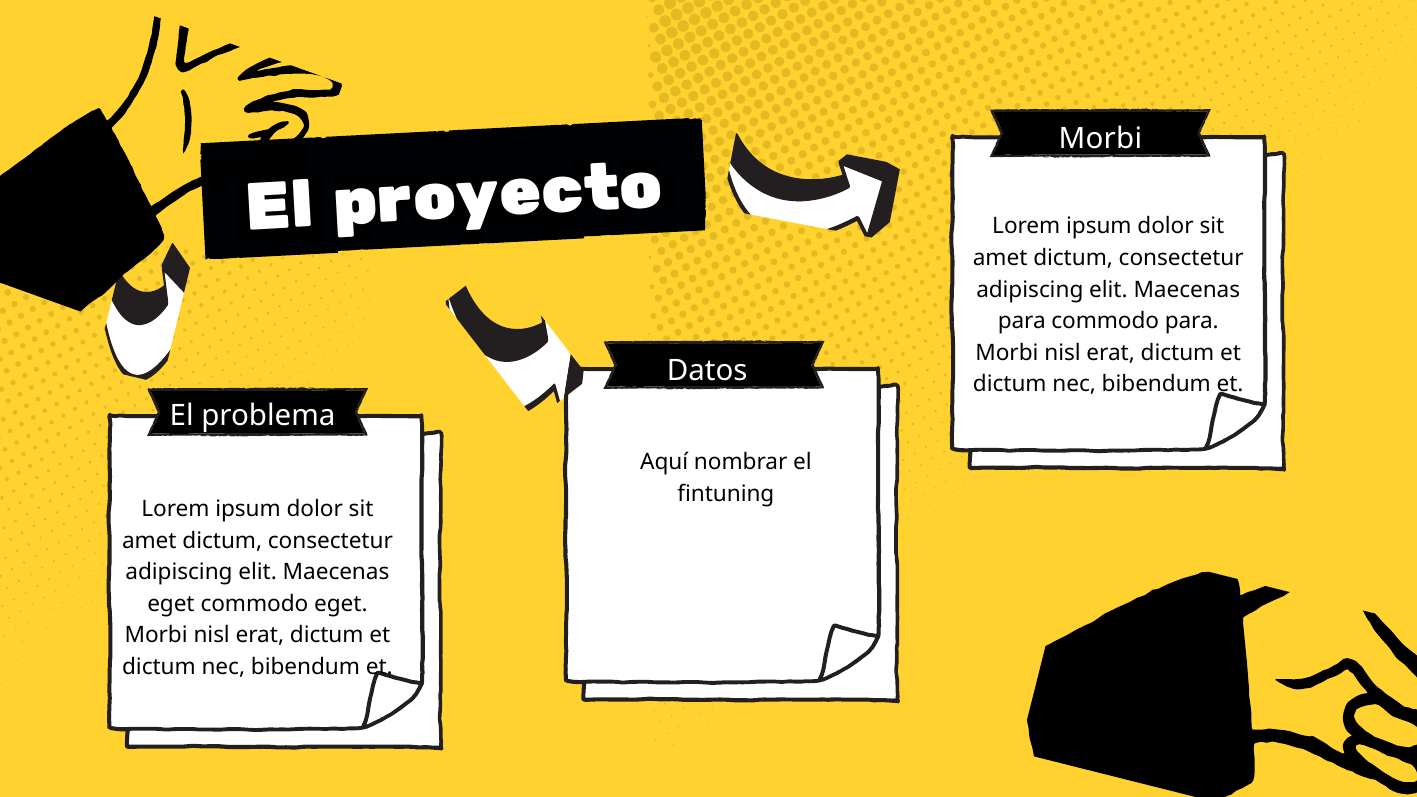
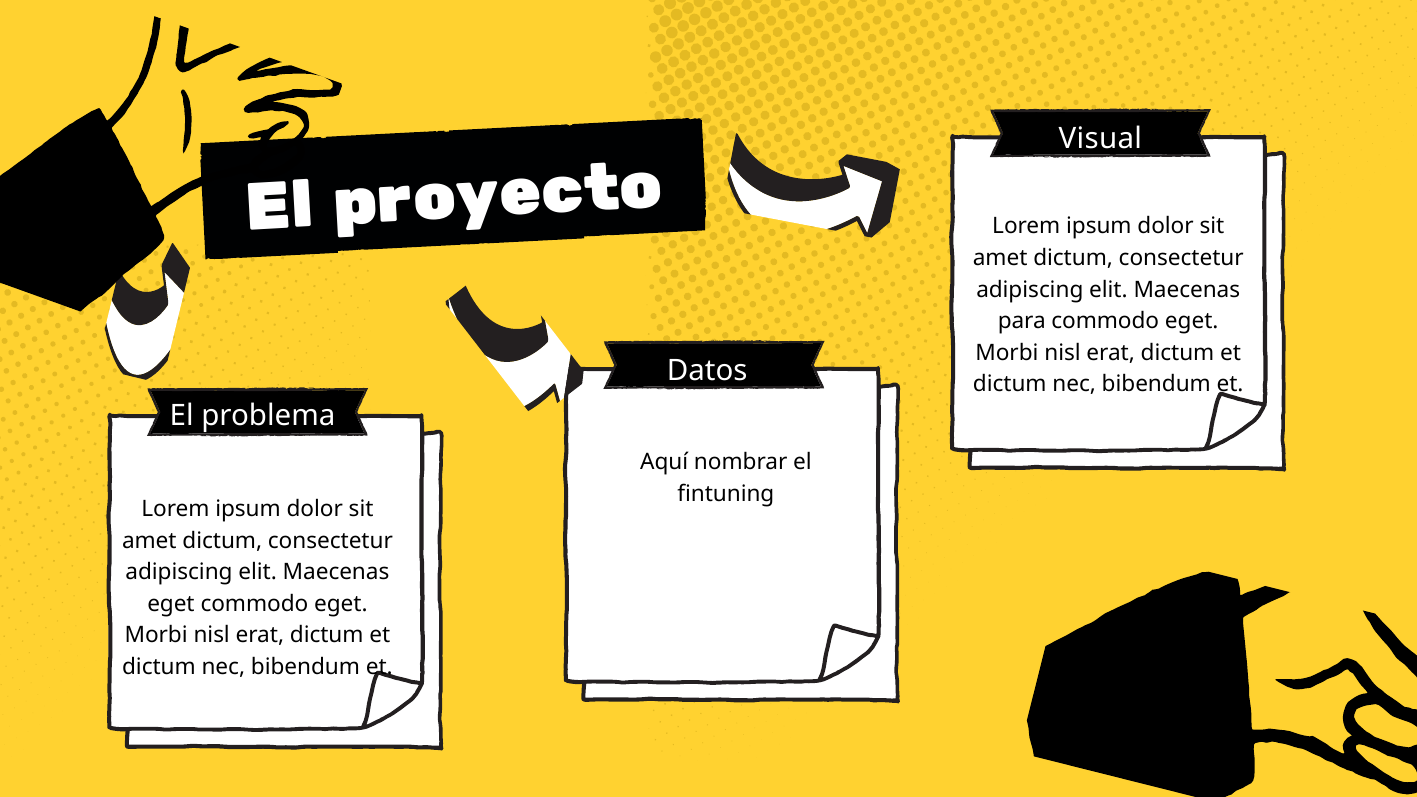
Morbi at (1100, 138): Morbi -> Visual
para at (1192, 321): para -> eget
